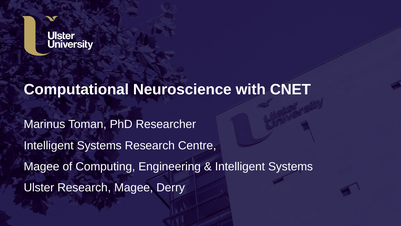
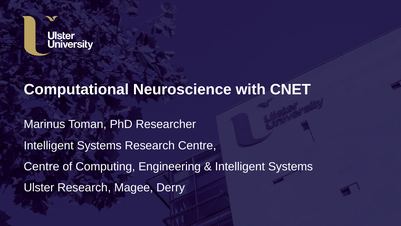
Magee at (42, 166): Magee -> Centre
